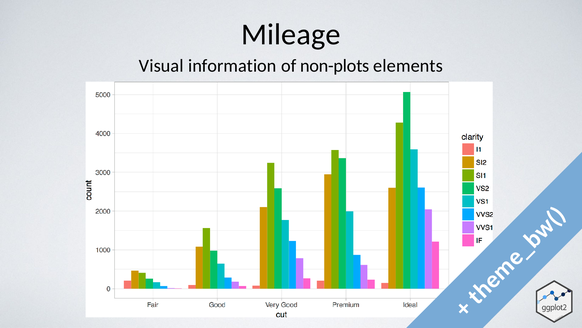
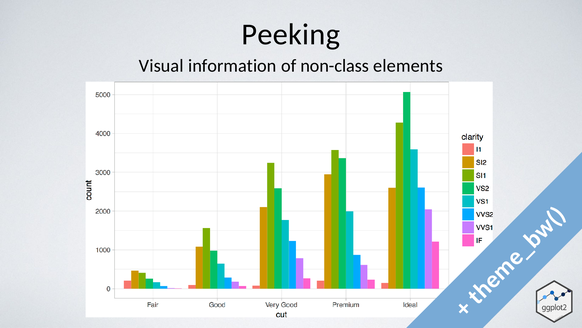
Mileage: Mileage -> Peeking
non-plots: non-plots -> non-class
